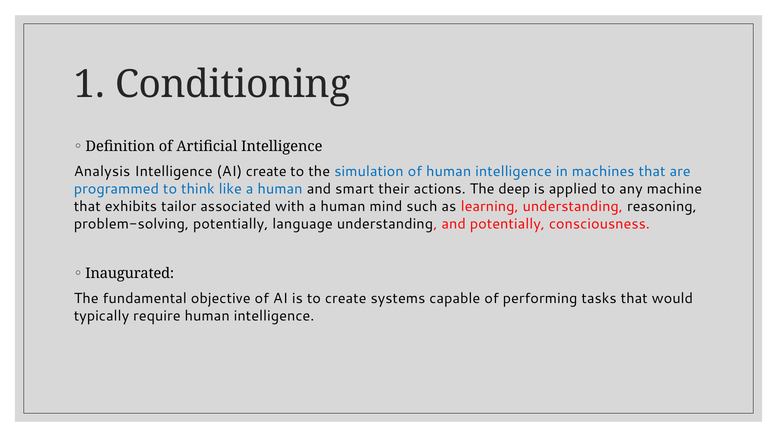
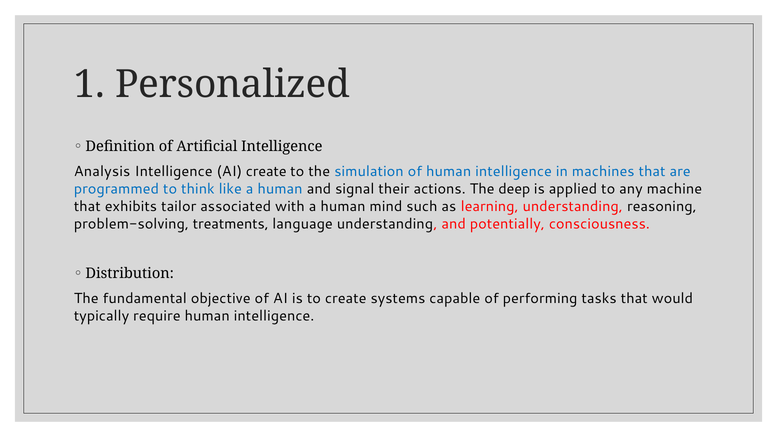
Conditioning: Conditioning -> Personalized
smart: smart -> signal
problem-solving potentially: potentially -> treatments
Inaugurated: Inaugurated -> Distribution
